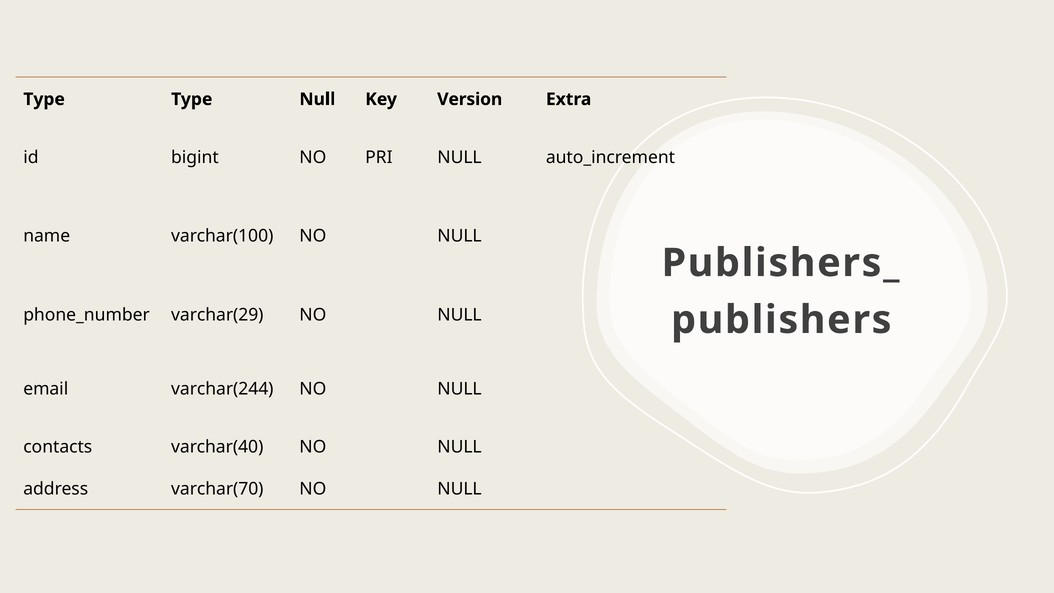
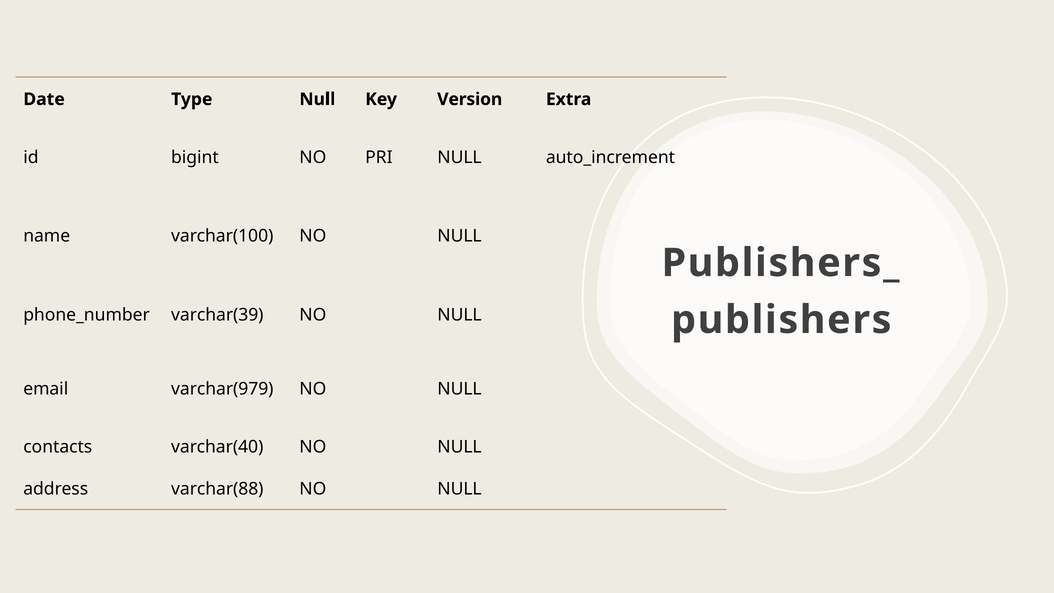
Type at (44, 99): Type -> Date
varchar(29: varchar(29 -> varchar(39
varchar(244: varchar(244 -> varchar(979
varchar(70: varchar(70 -> varchar(88
